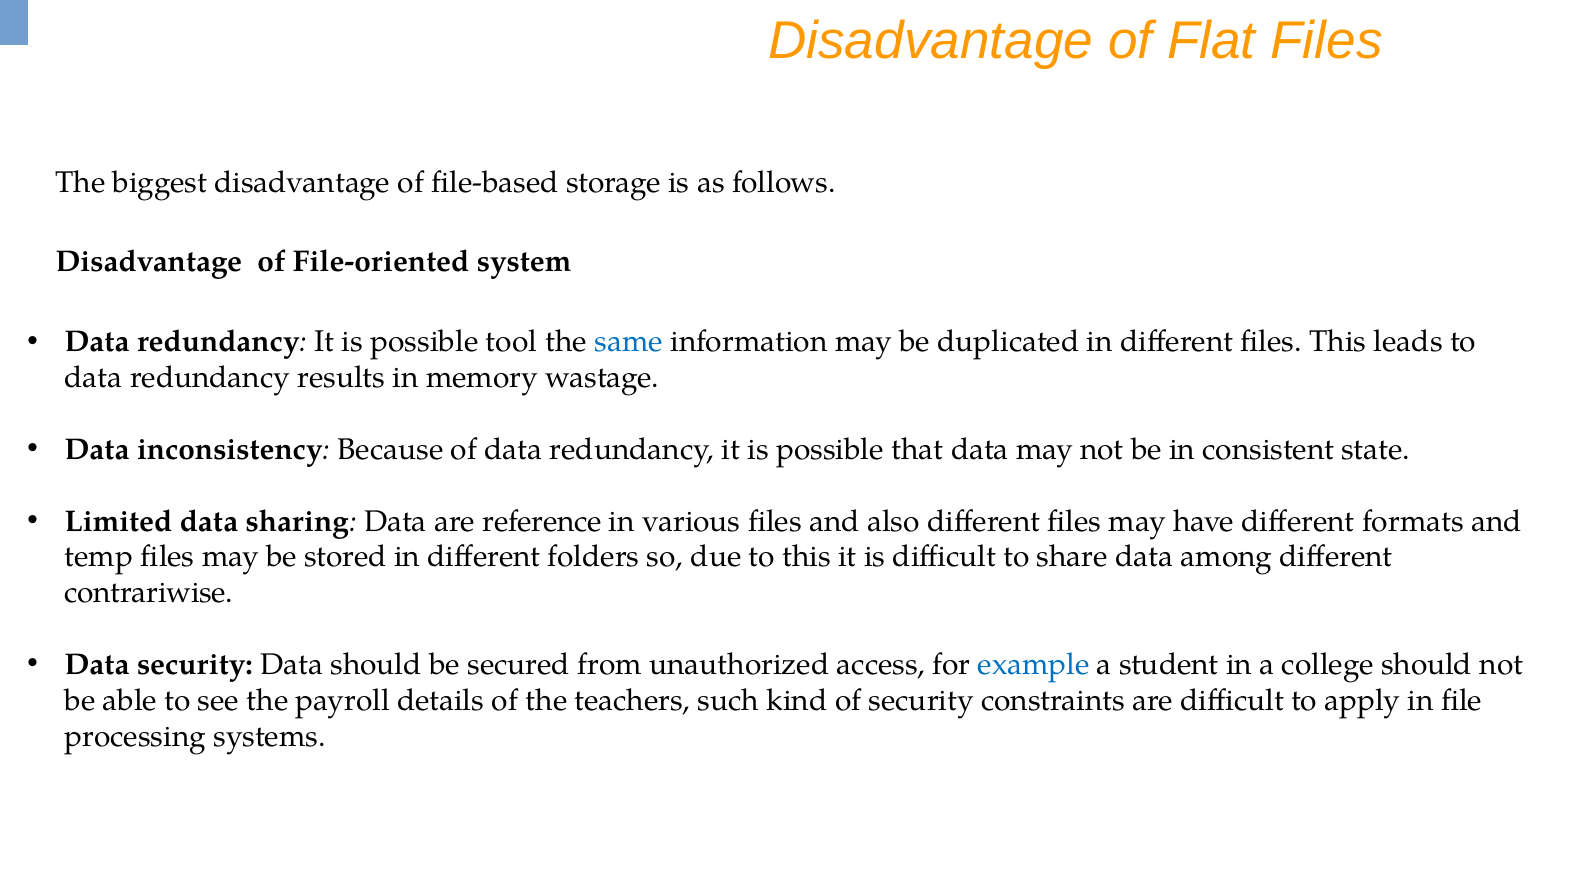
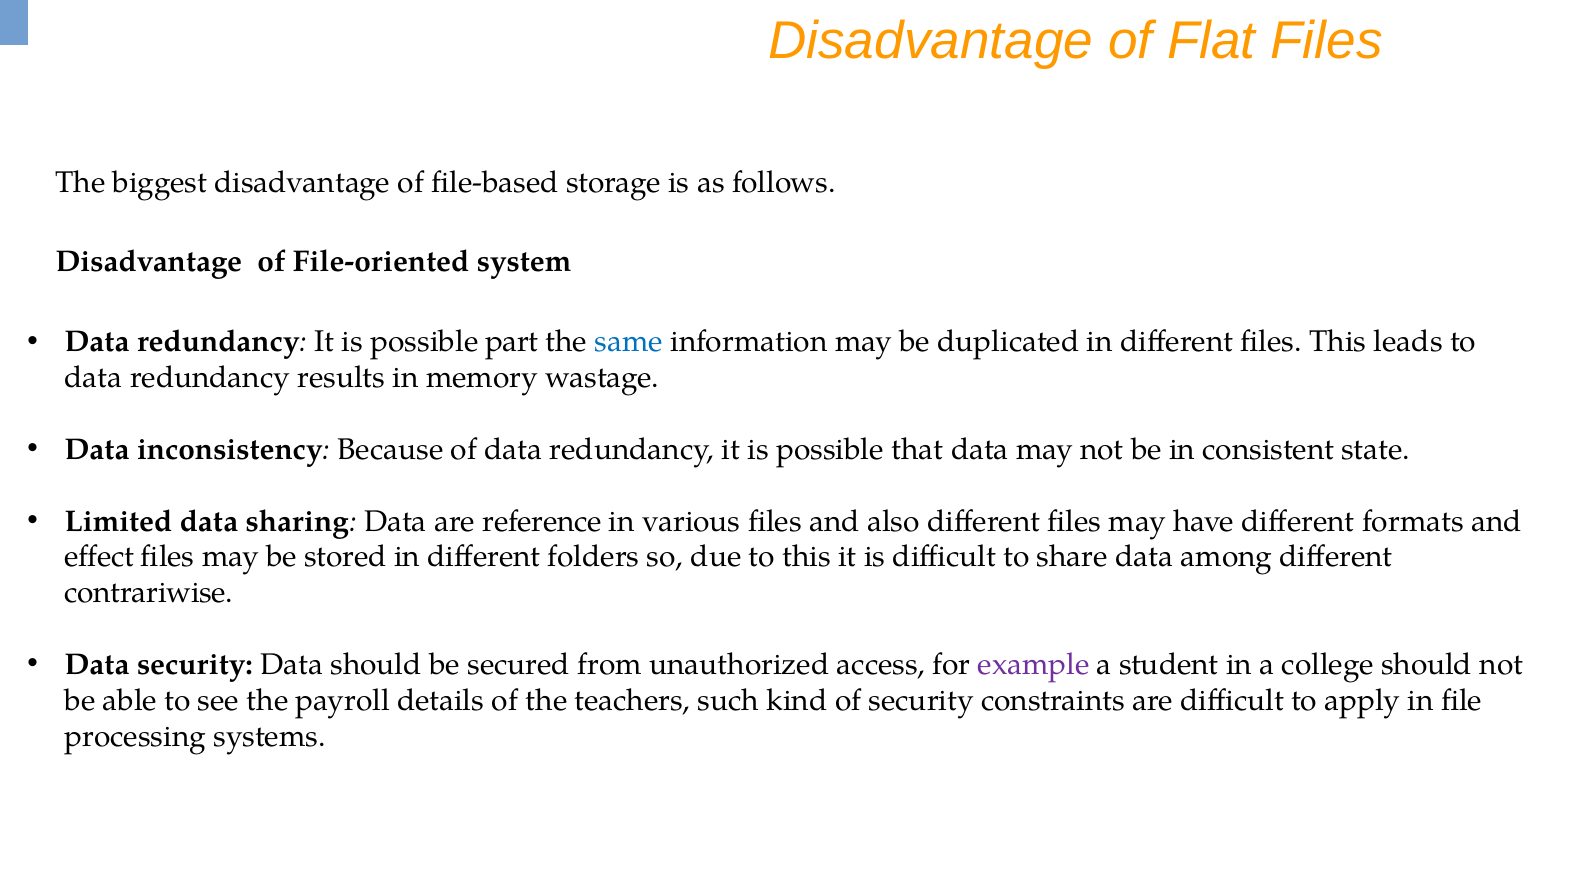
tool: tool -> part
temp: temp -> effect
example colour: blue -> purple
